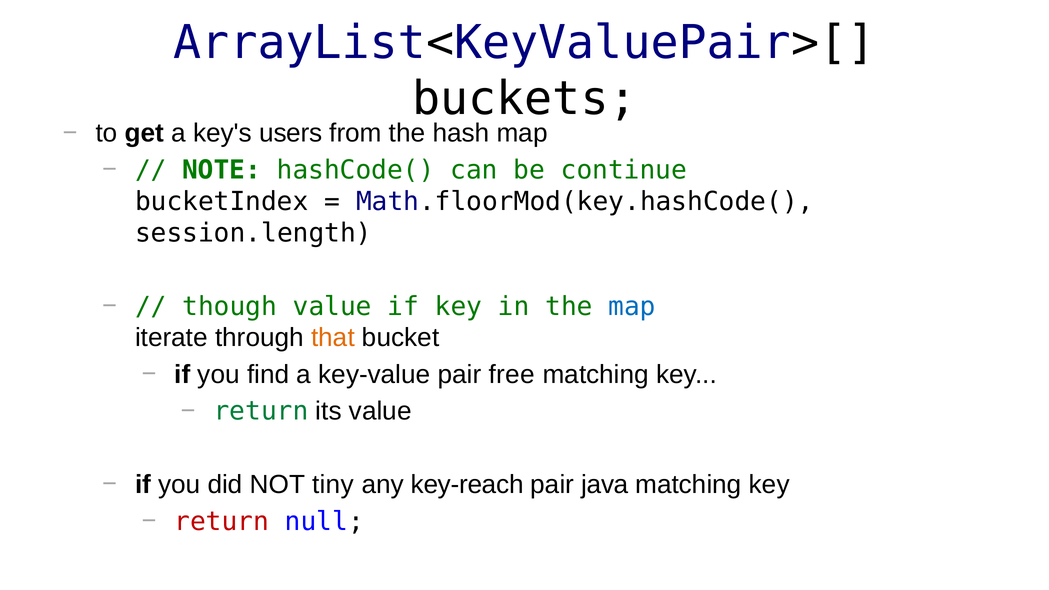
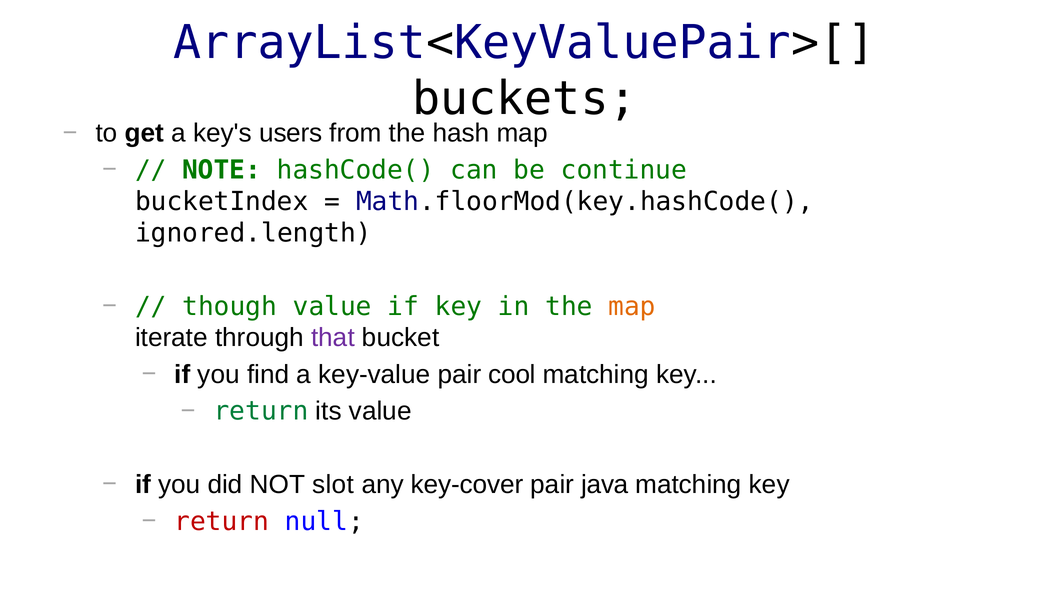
session.length: session.length -> ignored.length
map at (632, 306) colour: blue -> orange
that colour: orange -> purple
free: free -> cool
tiny: tiny -> slot
key-reach: key-reach -> key-cover
